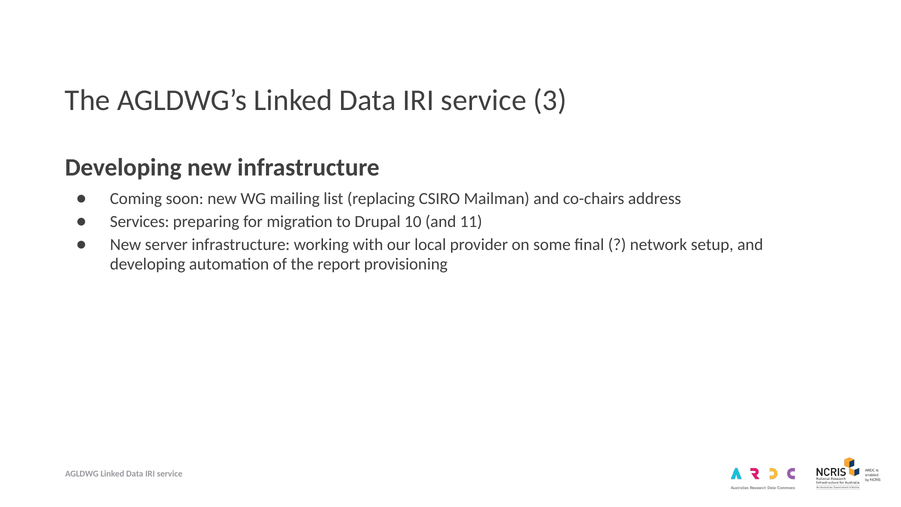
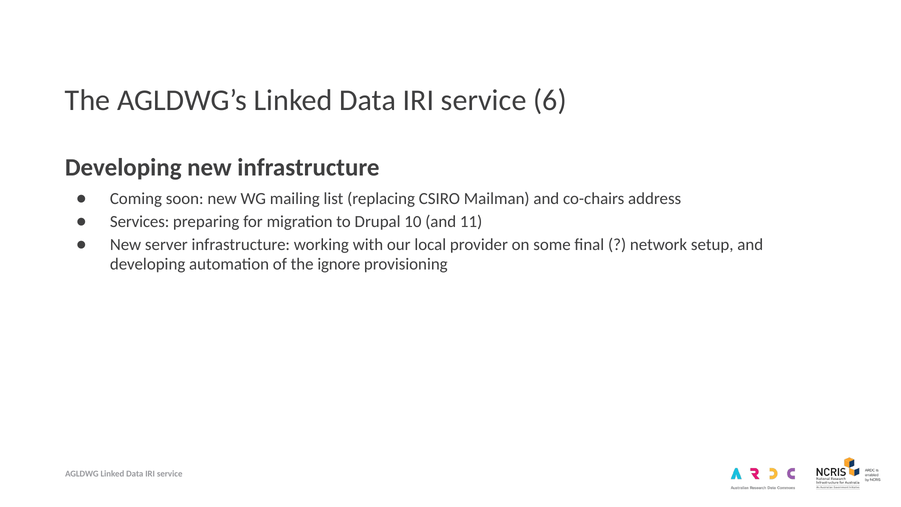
3: 3 -> 6
report: report -> ignore
